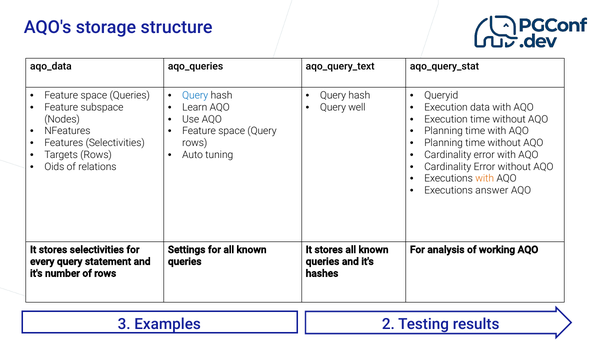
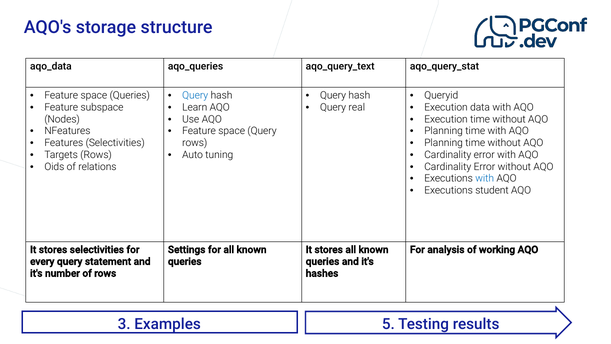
well: well -> real
with at (485, 178) colour: orange -> blue
answer: answer -> student
2: 2 -> 5
